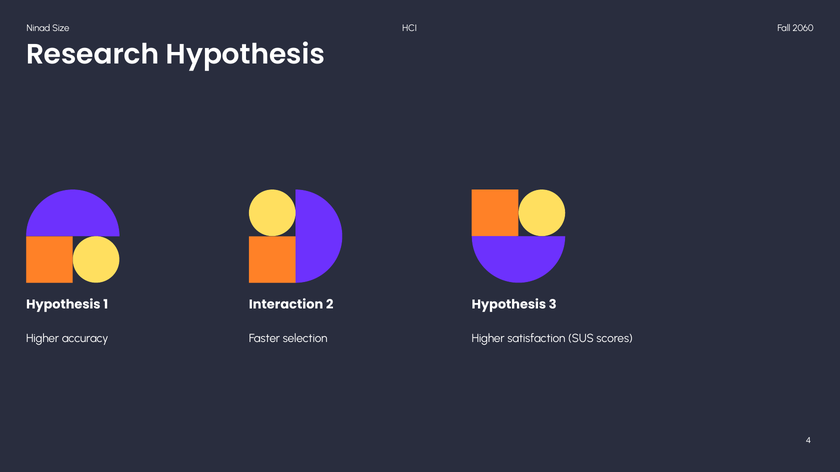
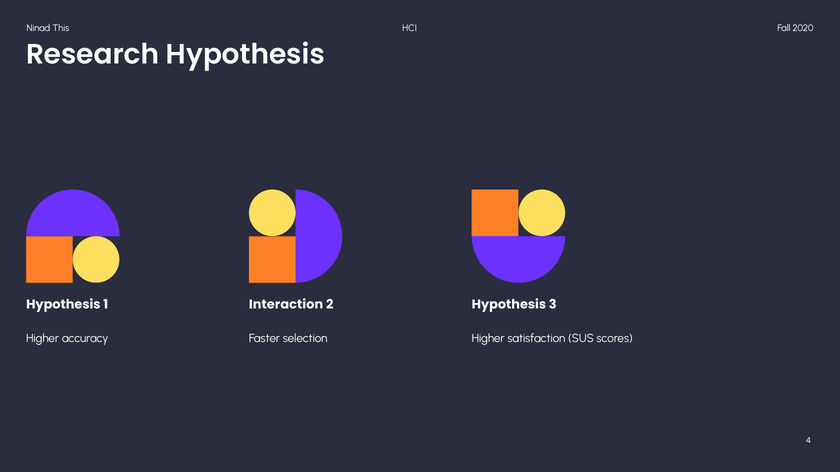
Size: Size -> This
2060: 2060 -> 2020
